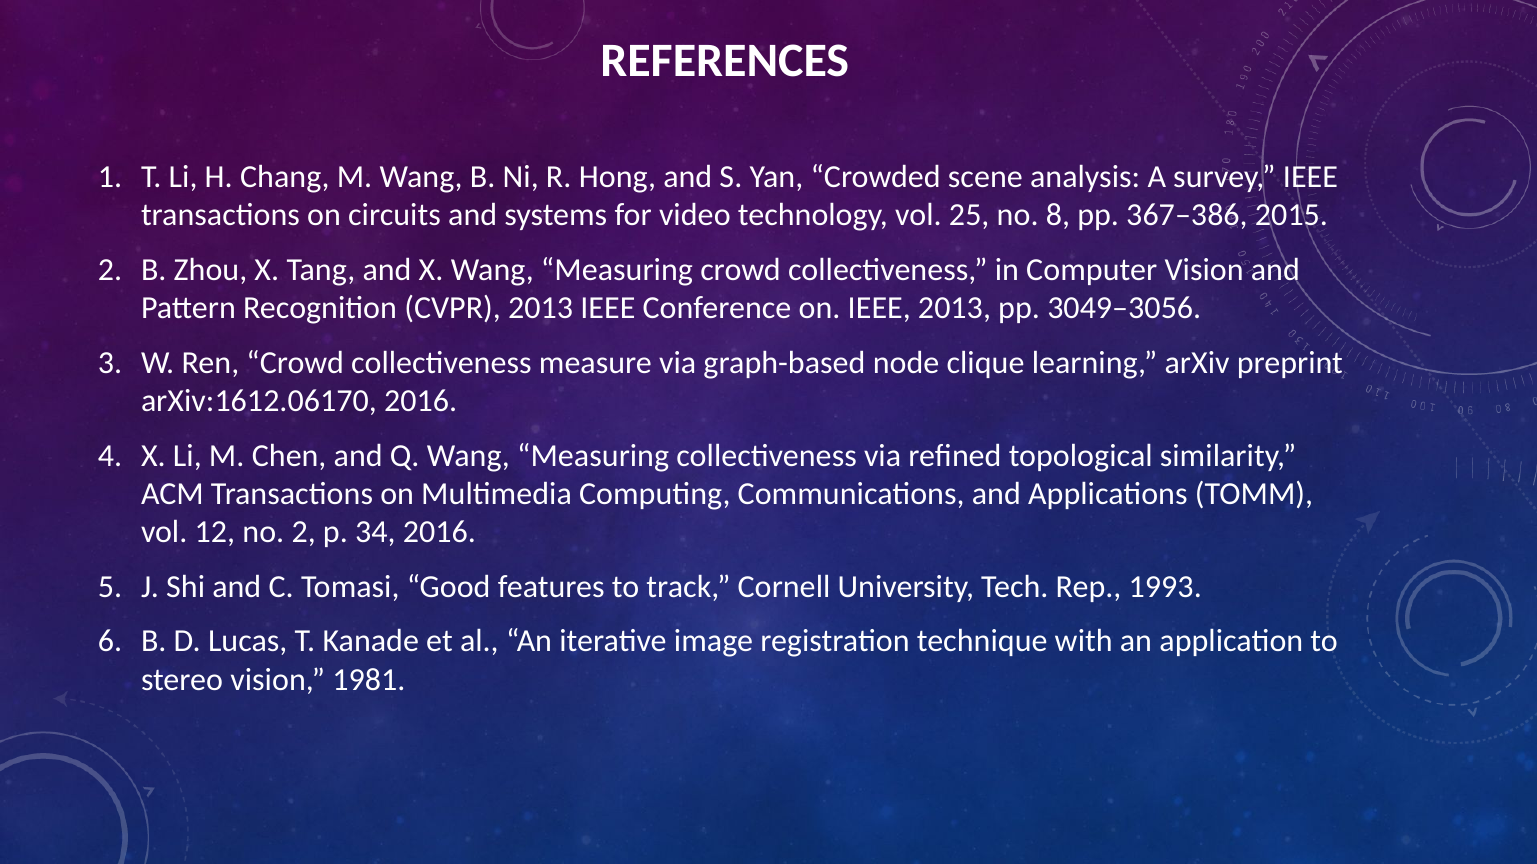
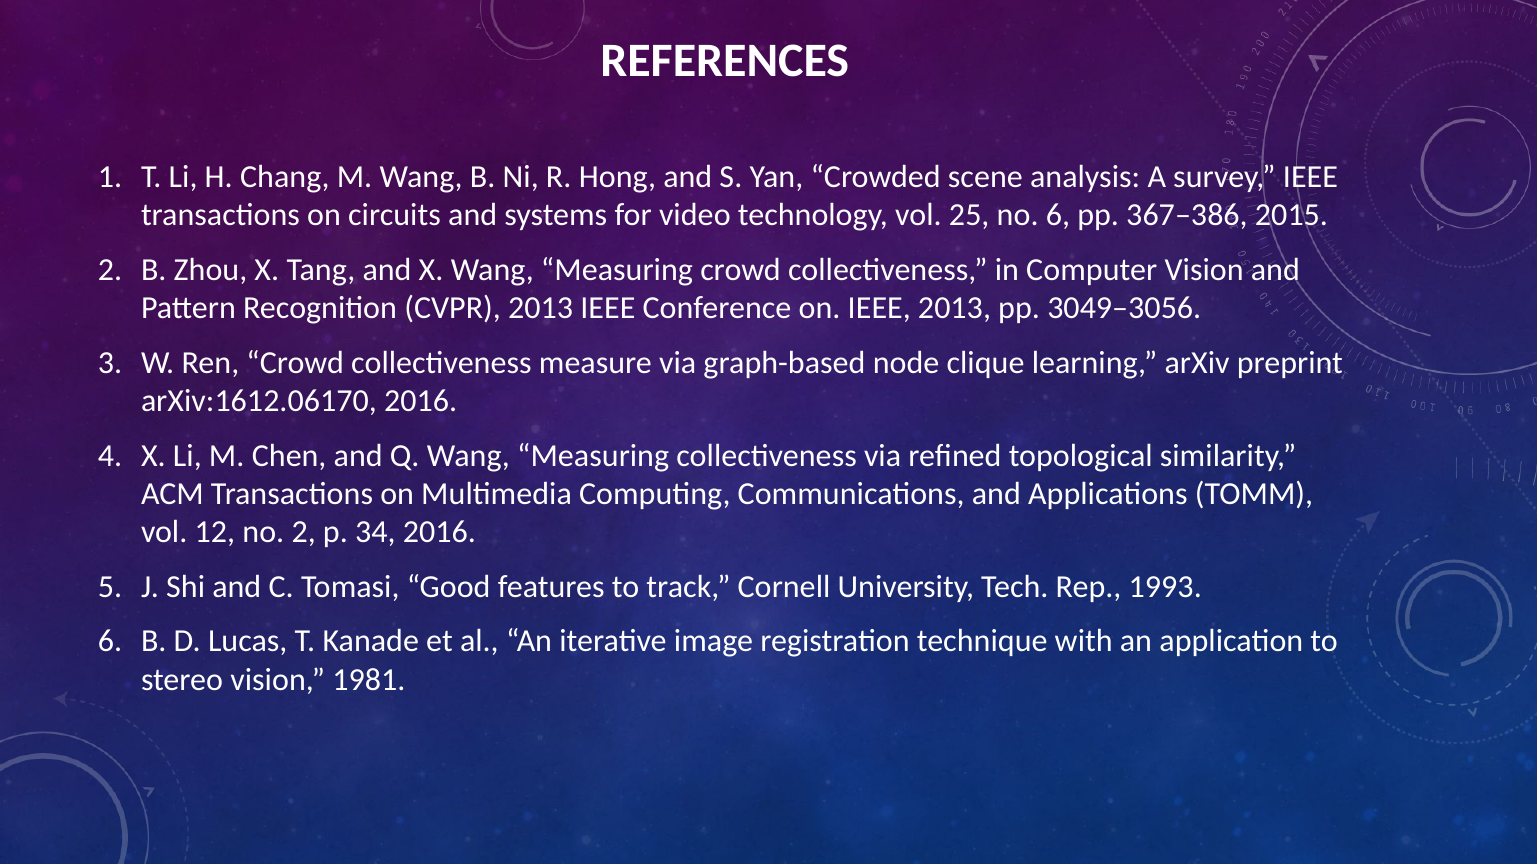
no 8: 8 -> 6
